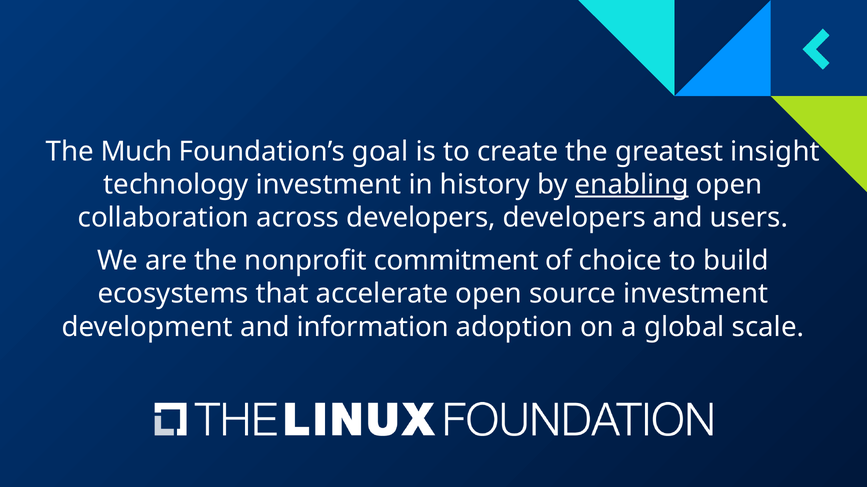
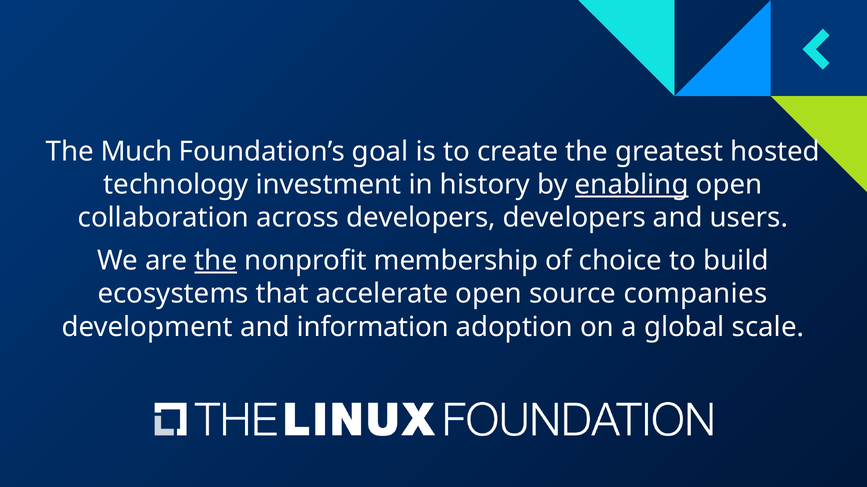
insight: insight -> hosted
the at (216, 261) underline: none -> present
commitment: commitment -> membership
source investment: investment -> companies
